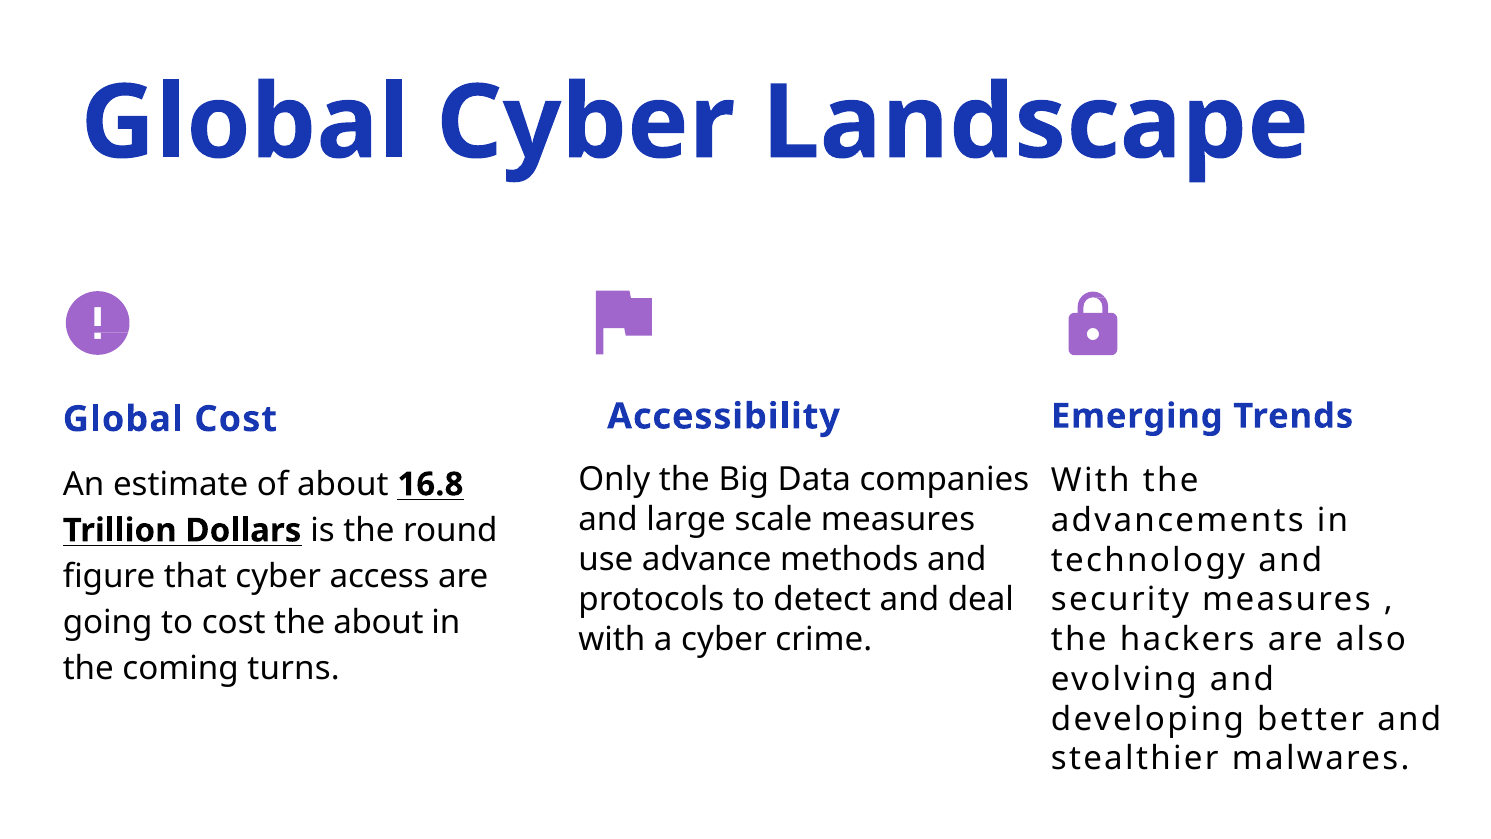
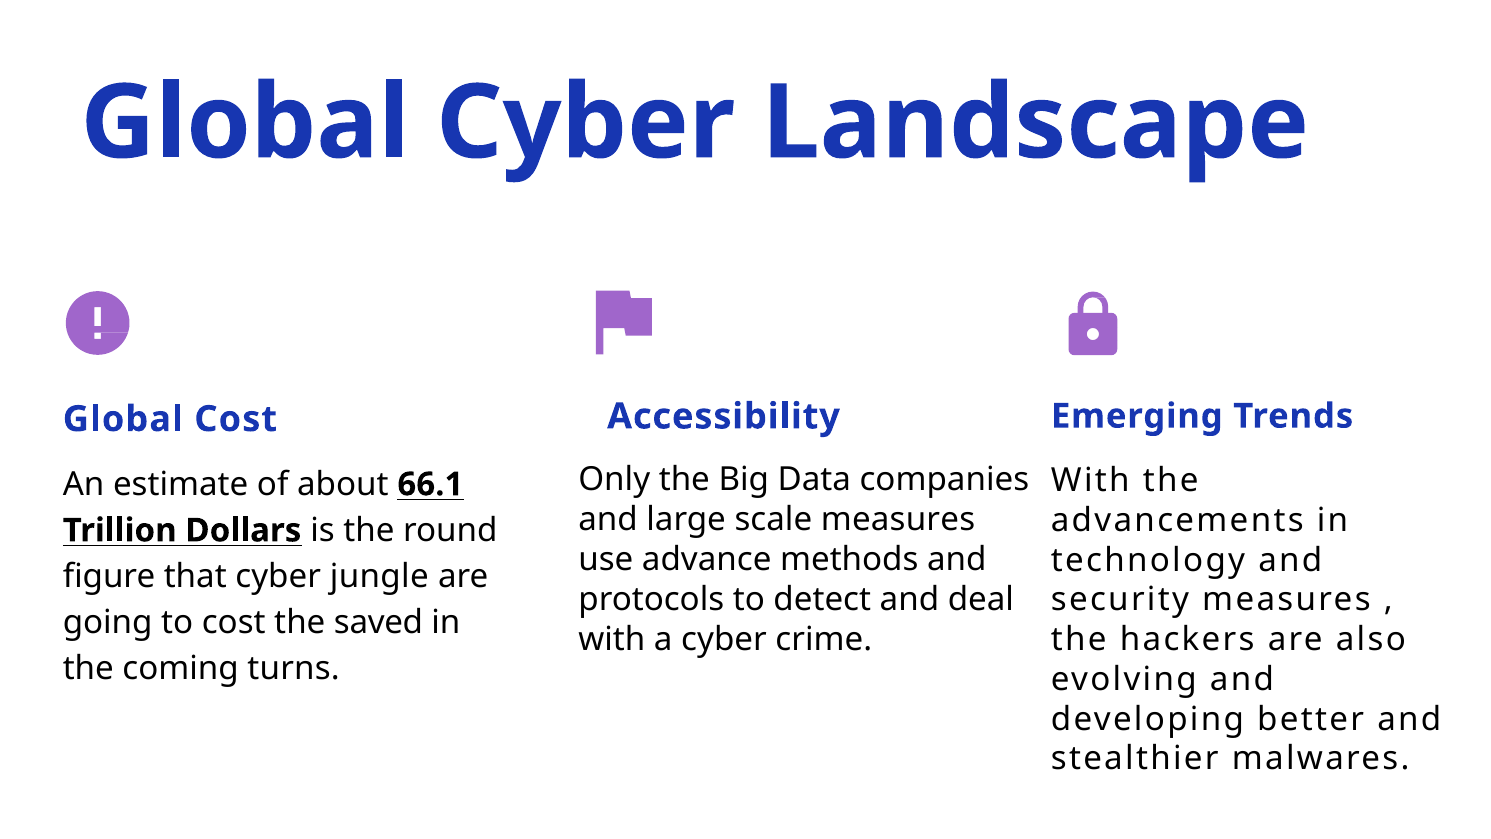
16.8: 16.8 -> 66.1
access: access -> jungle
the about: about -> saved
